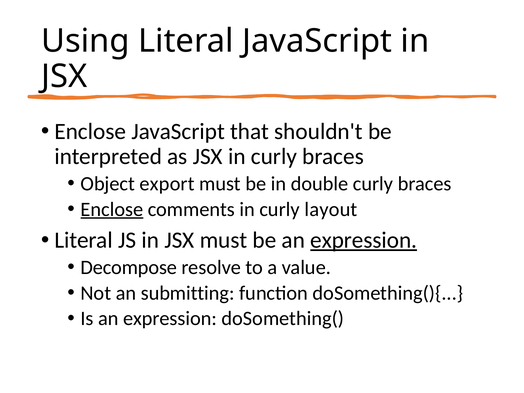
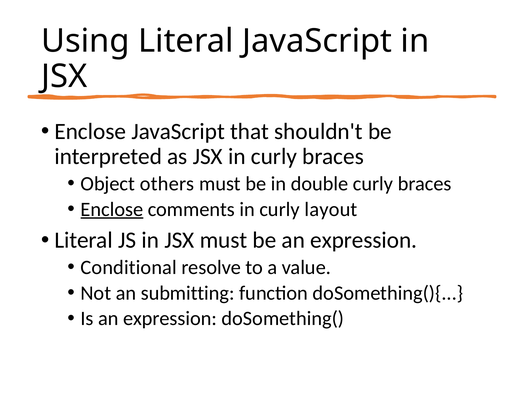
export: export -> others
expression at (364, 240) underline: present -> none
Decompose: Decompose -> Conditional
